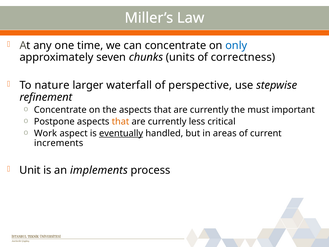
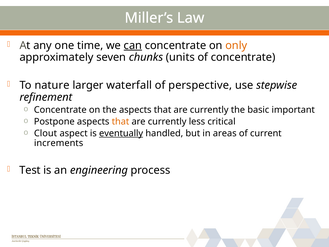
can underline: none -> present
only colour: blue -> orange
of correctness: correctness -> concentrate
must: must -> basic
Work: Work -> Clout
Unit: Unit -> Test
implements: implements -> engineering
